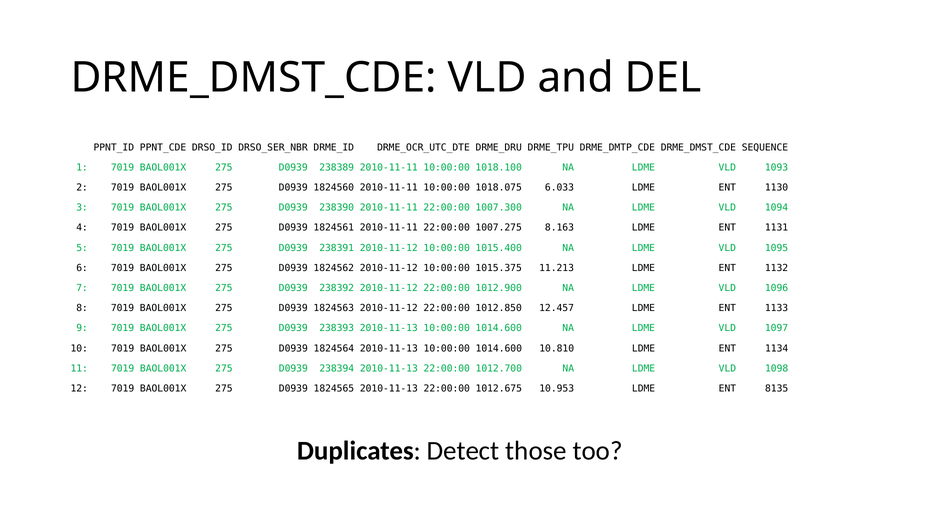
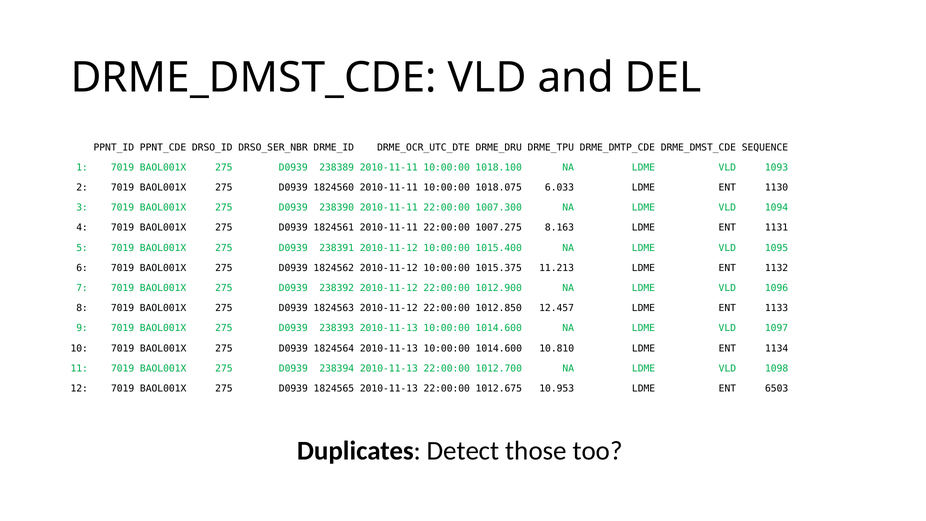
8135: 8135 -> 6503
